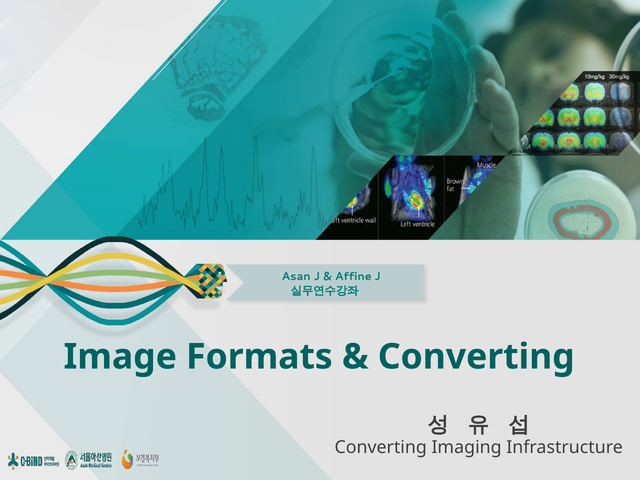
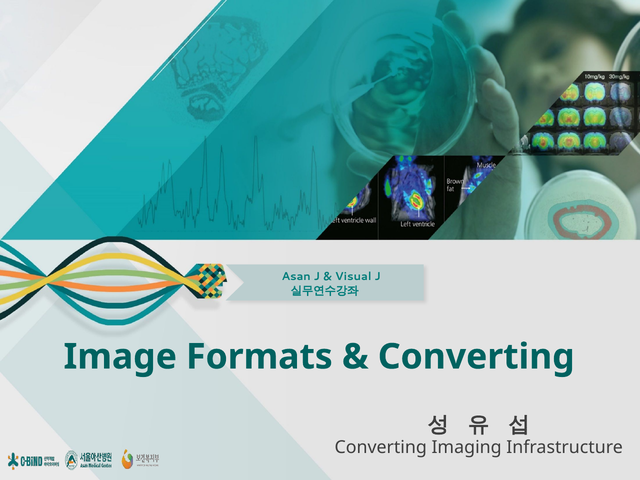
Affine: Affine -> Visual
